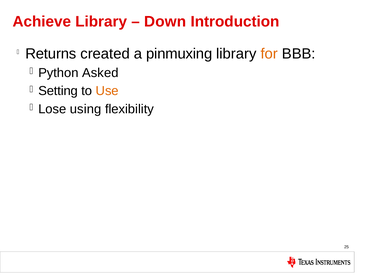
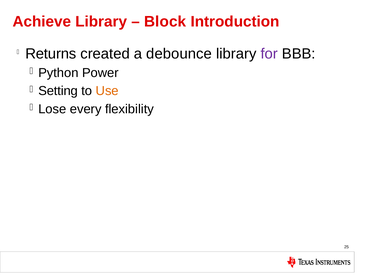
Down: Down -> Block
pinmuxing: pinmuxing -> debounce
for colour: orange -> purple
Asked: Asked -> Power
using: using -> every
